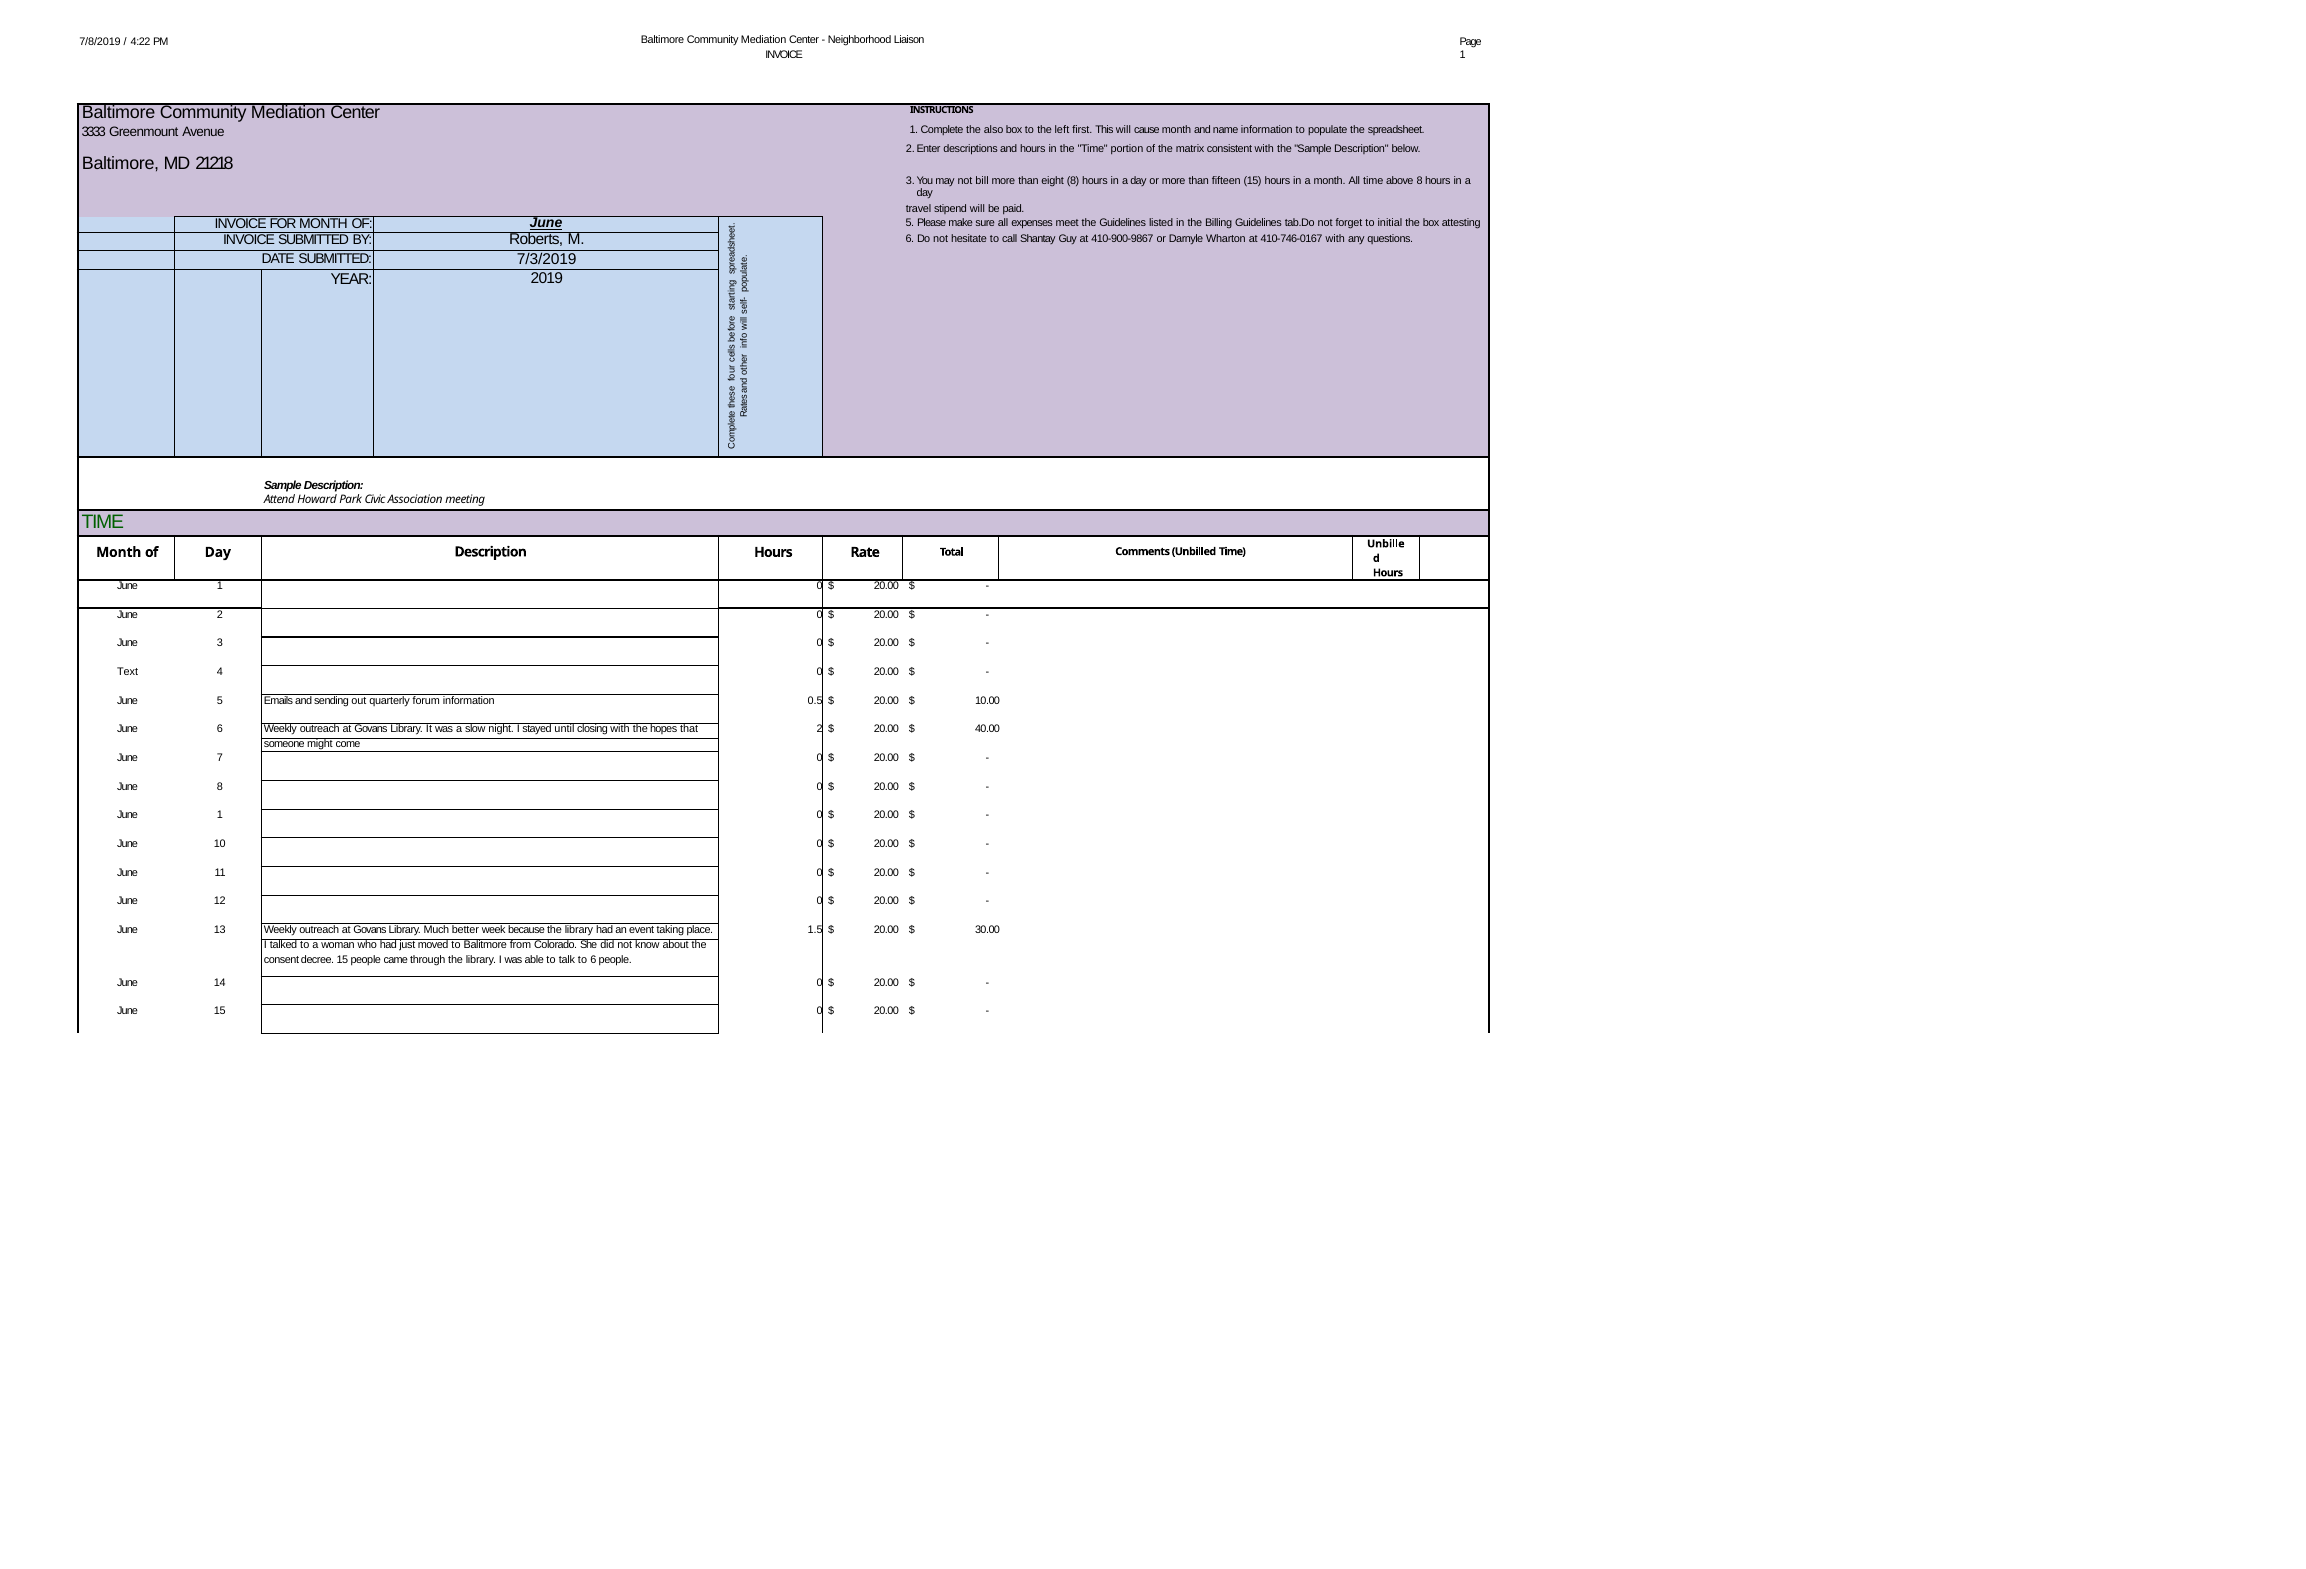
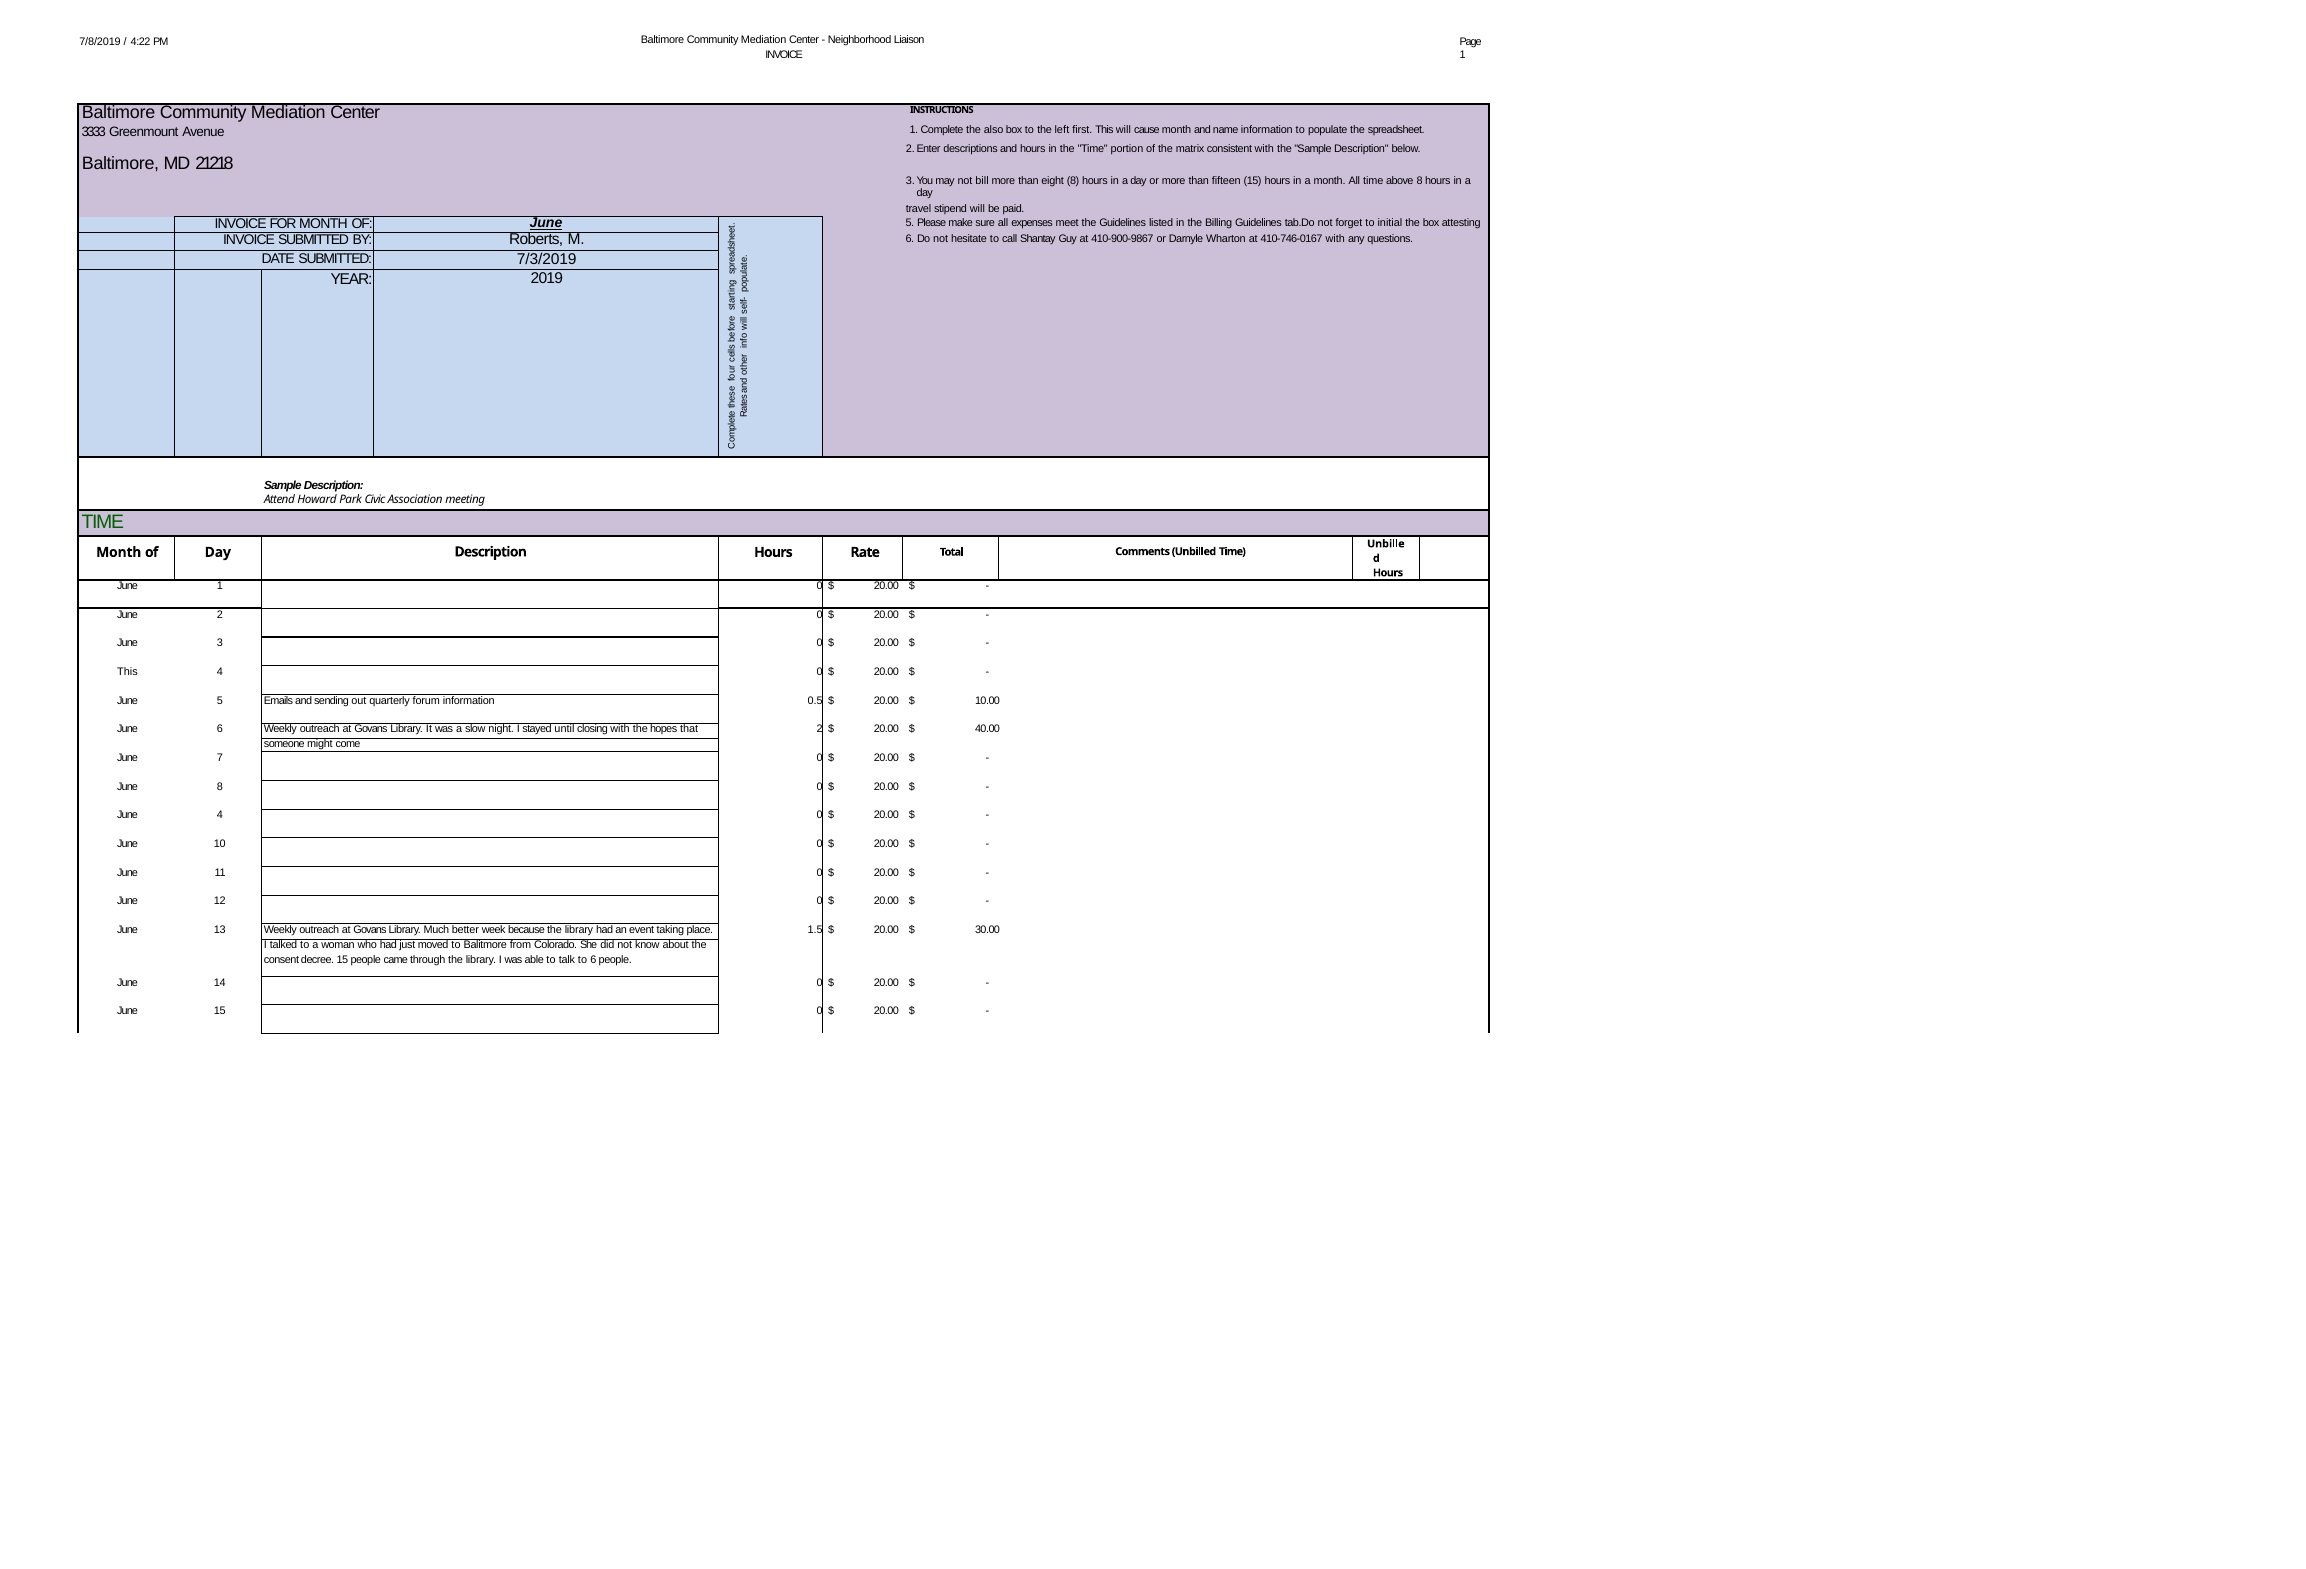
Text at (128, 672): Text -> This
1 at (220, 815): 1 -> 4
